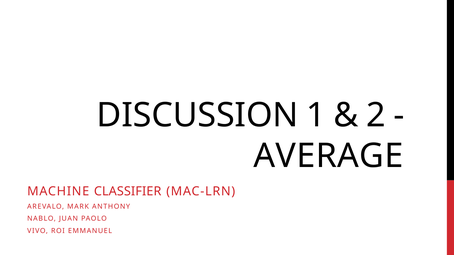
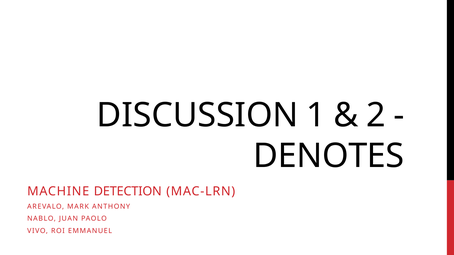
AVERAGE: AVERAGE -> DENOTES
CLASSIFIER: CLASSIFIER -> DETECTION
